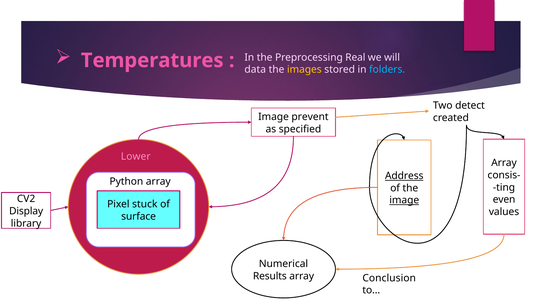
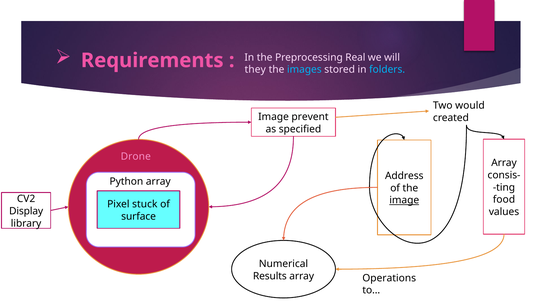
Temperatures: Temperatures -> Requirements
data: data -> they
images colour: yellow -> light blue
detect: detect -> would
Lower: Lower -> Drone
Address underline: present -> none
even: even -> food
Conclusion: Conclusion -> Operations
